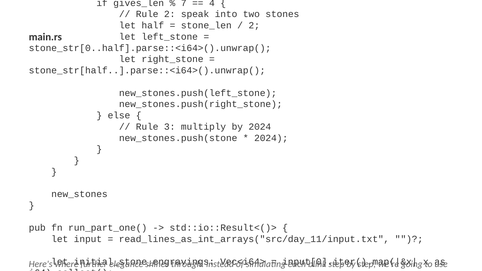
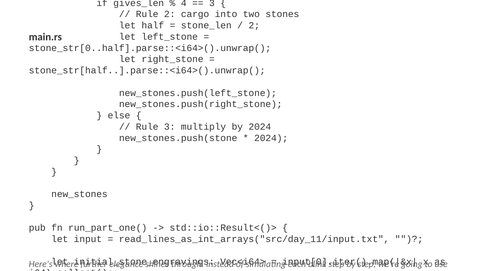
7: 7 -> 4
4 at (212, 3): 4 -> 3
speak: speak -> cargo
